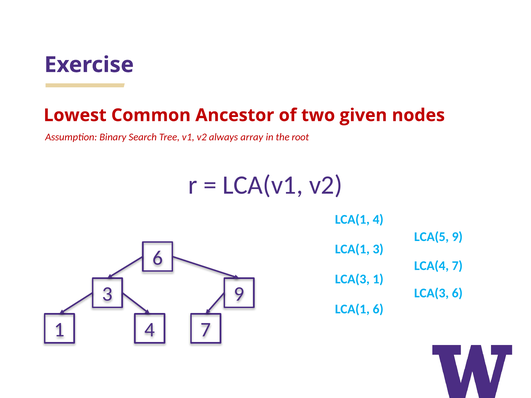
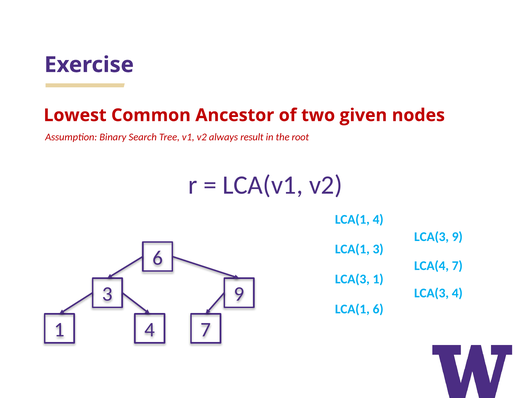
array: array -> result
LCA(5 at (432, 237): LCA(5 -> LCA(3
LCA(3 6: 6 -> 4
